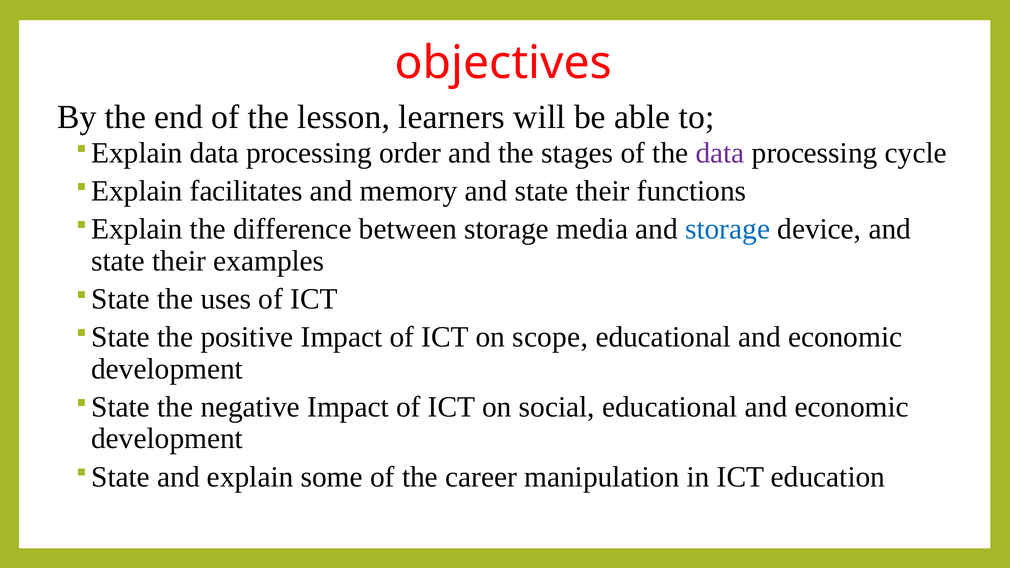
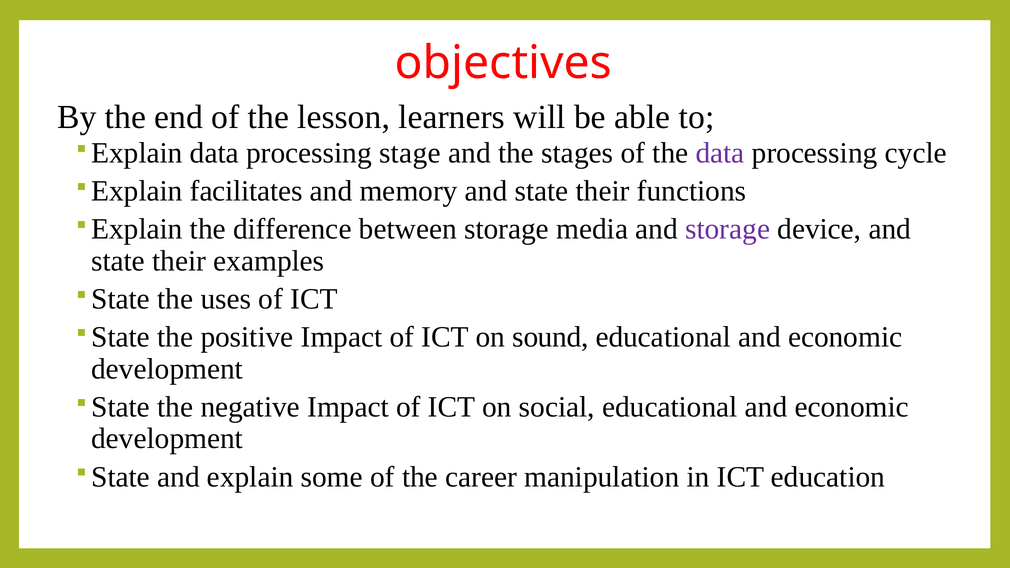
order: order -> stage
storage at (728, 229) colour: blue -> purple
scope: scope -> sound
